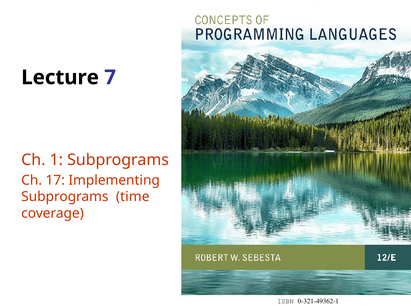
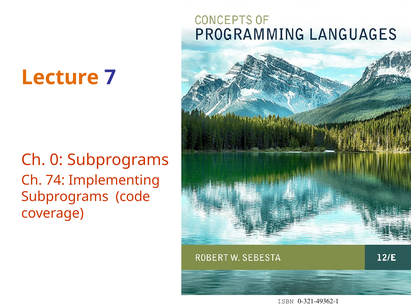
Lecture colour: black -> orange
1: 1 -> 0
17: 17 -> 74
time: time -> code
